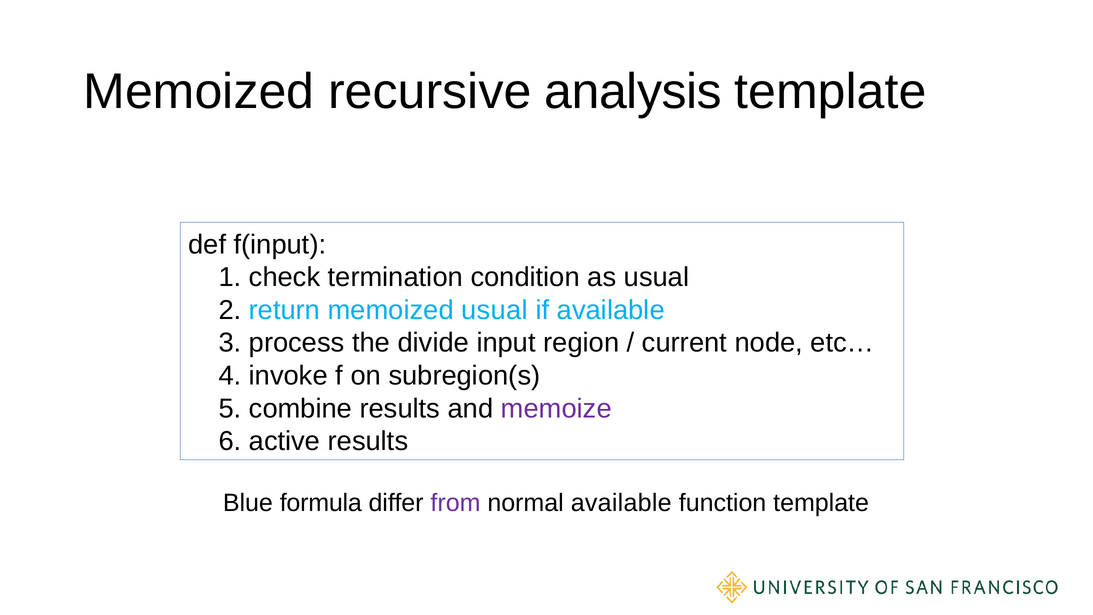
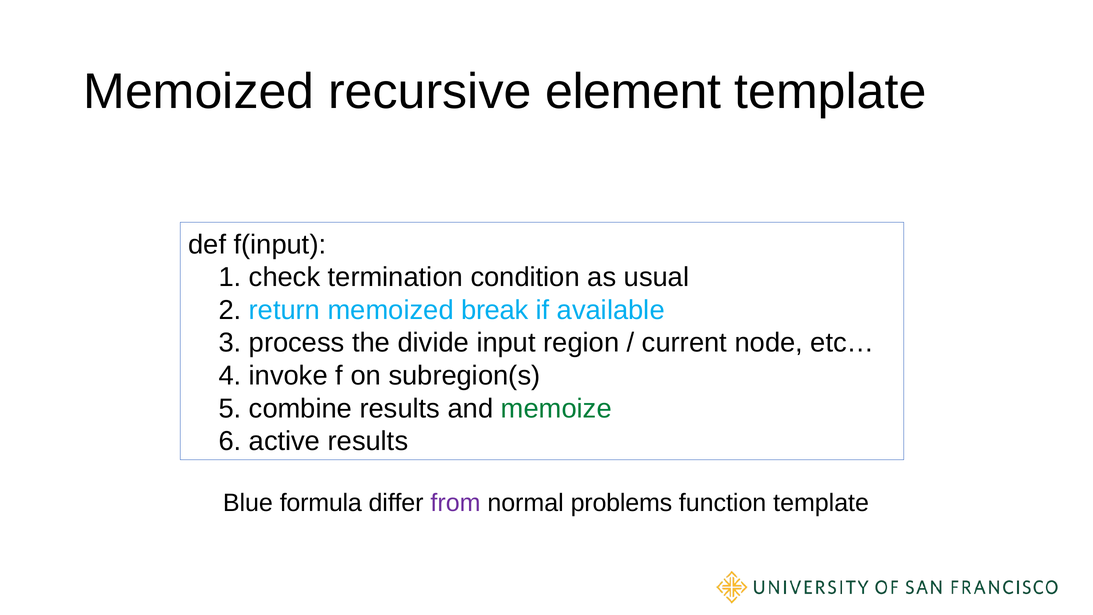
analysis: analysis -> element
memoized usual: usual -> break
memoize colour: purple -> green
normal available: available -> problems
